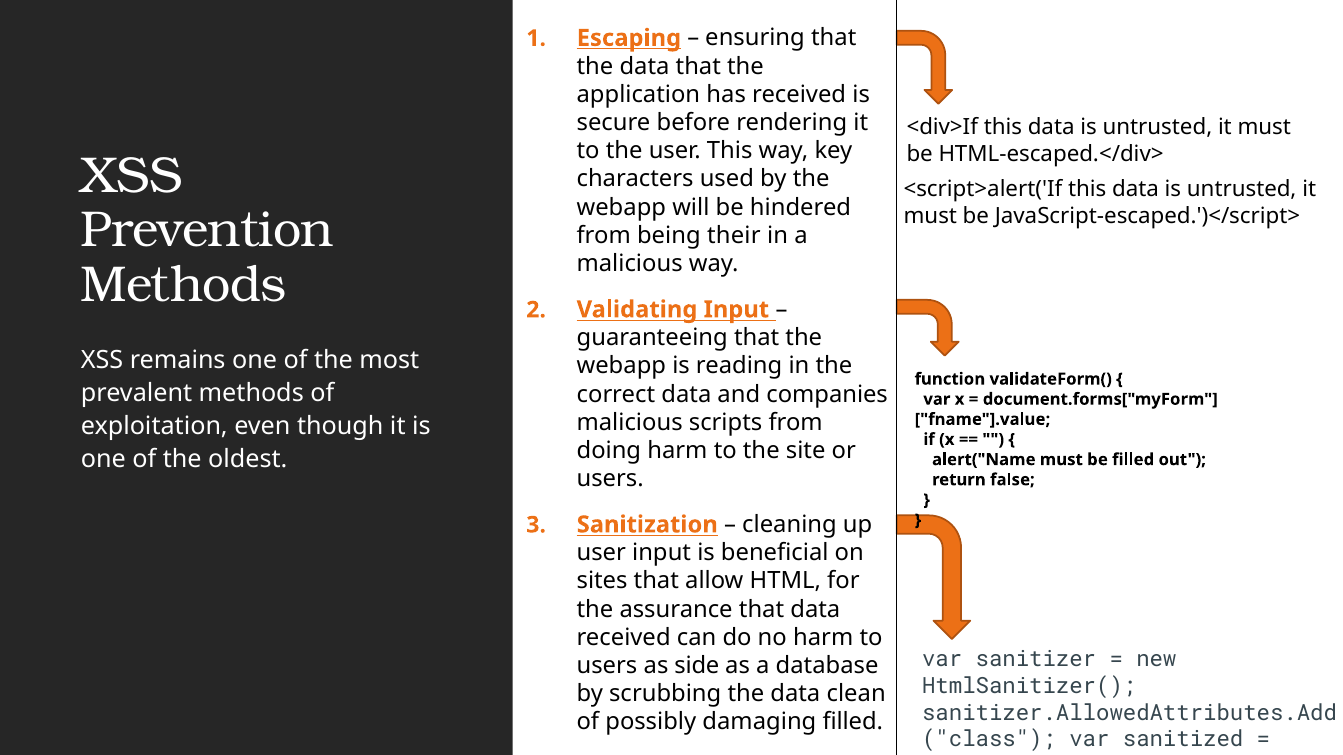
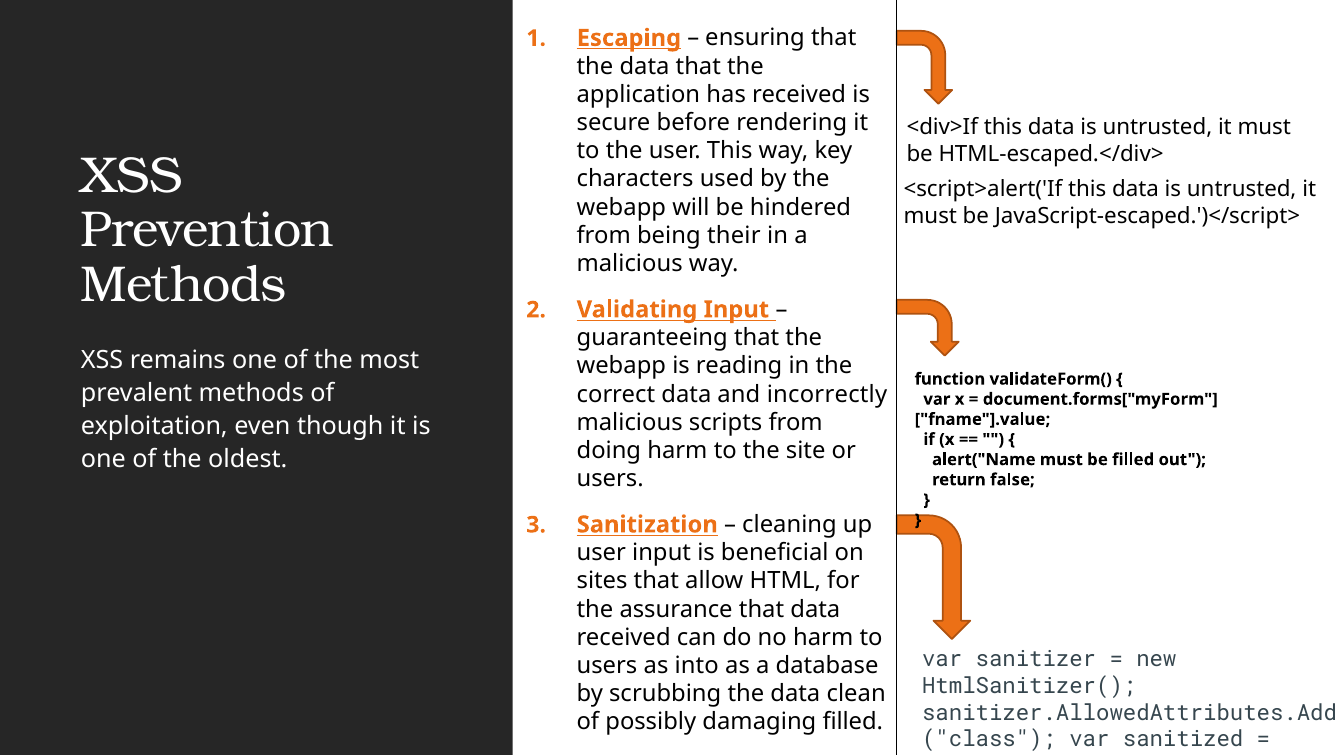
companies: companies -> incorrectly
side: side -> into
